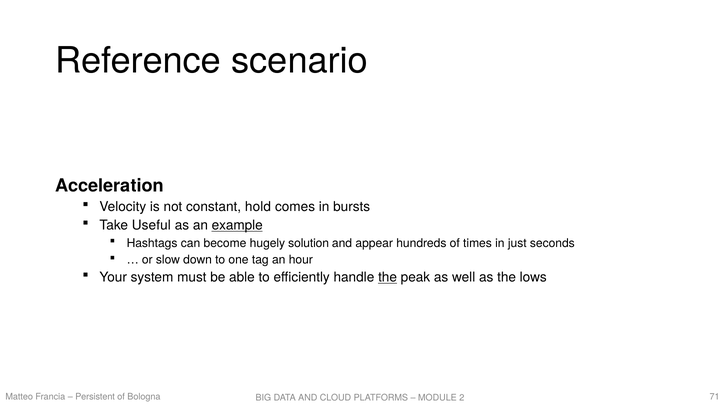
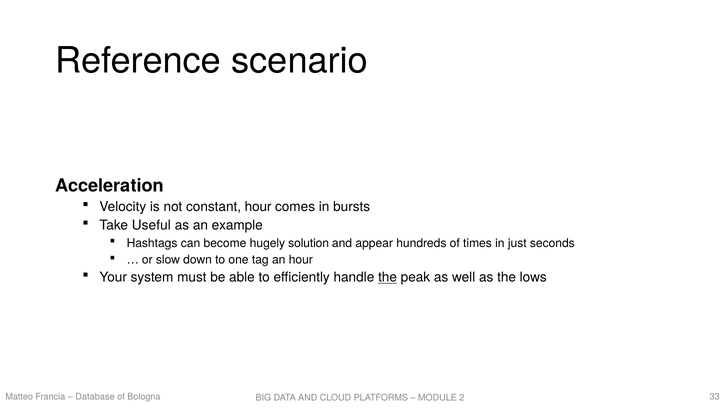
constant hold: hold -> hour
example underline: present -> none
Persistent: Persistent -> Database
71: 71 -> 33
